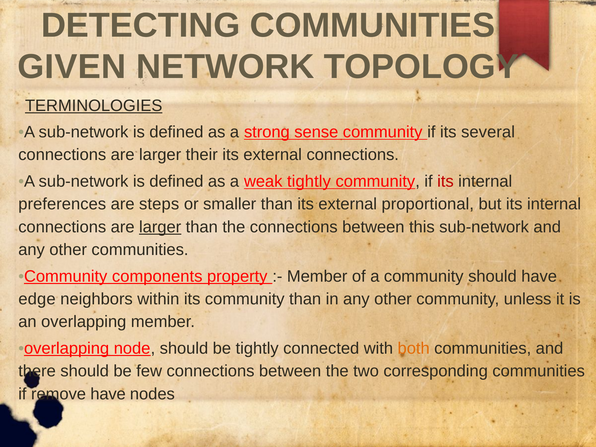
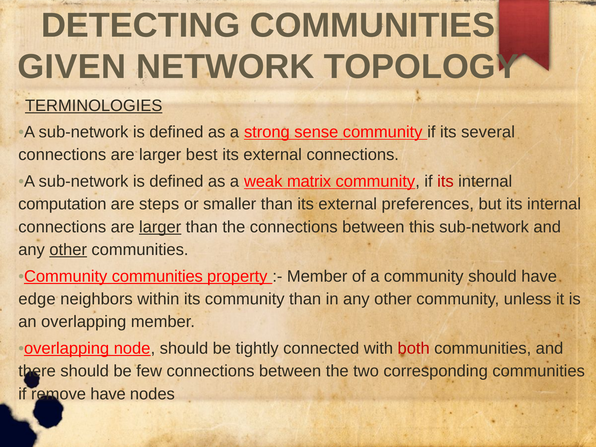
their: their -> best
weak tightly: tightly -> matrix
preferences: preferences -> computation
proportional: proportional -> preferences
other at (68, 250) underline: none -> present
Community components: components -> communities
both colour: orange -> red
